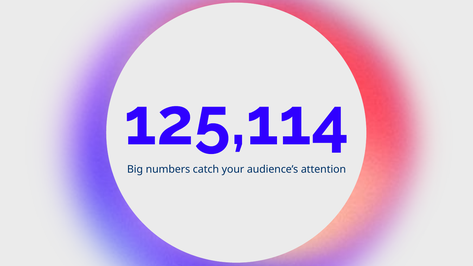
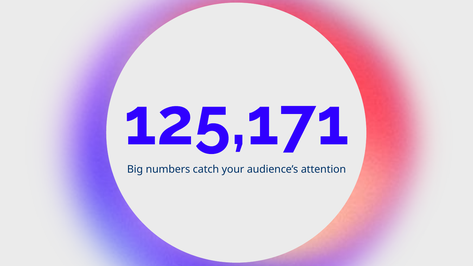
125,114: 125,114 -> 125,171
